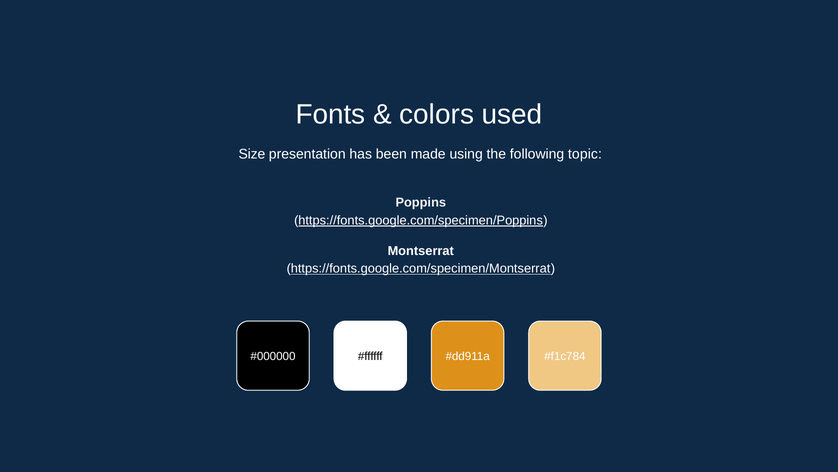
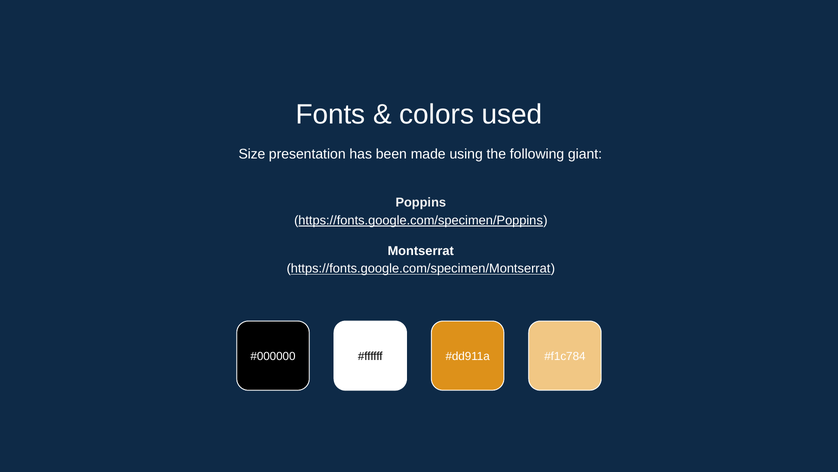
topic: topic -> giant
